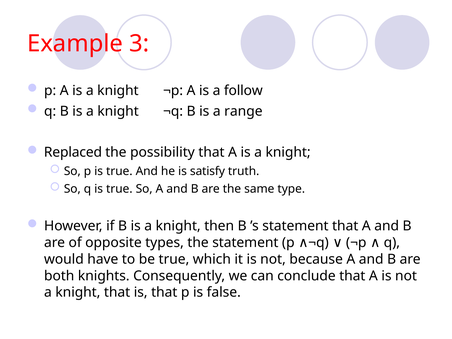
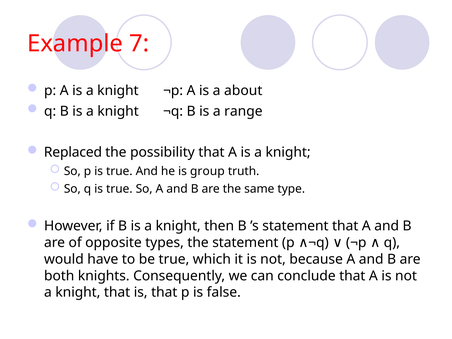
3: 3 -> 7
follow: follow -> about
satisfy: satisfy -> group
